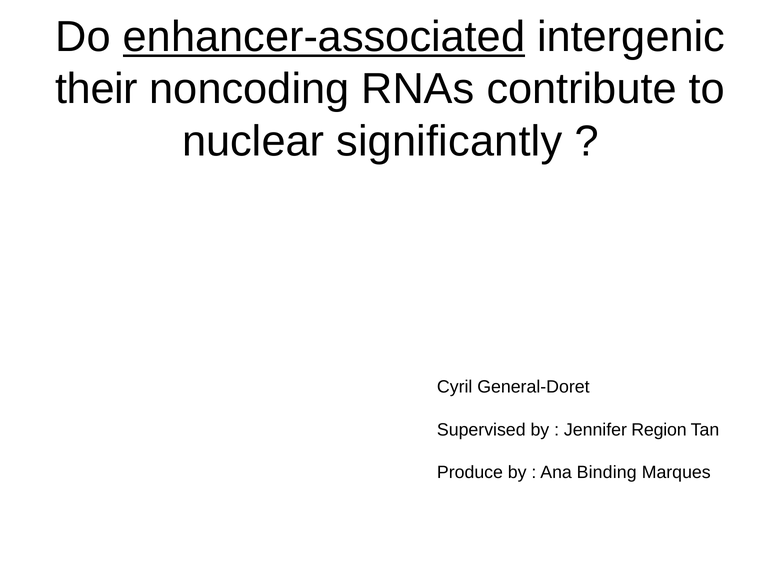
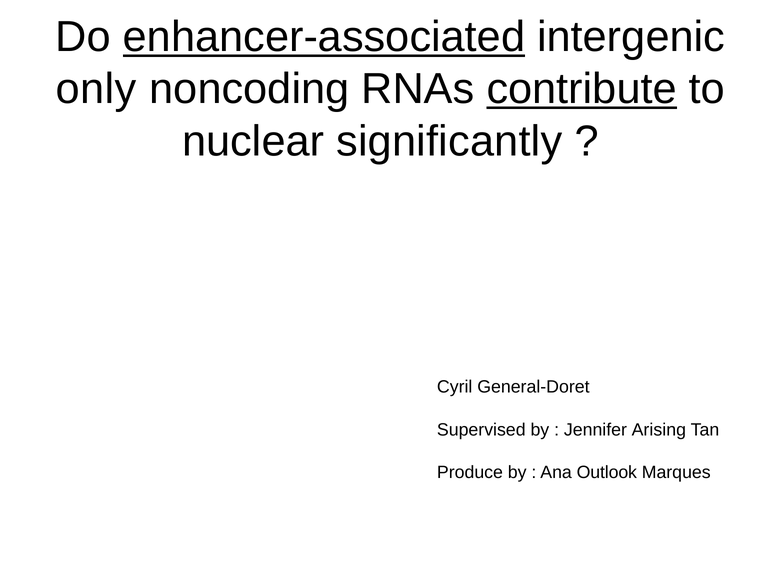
their: their -> only
contribute underline: none -> present
Region: Region -> Arising
Binding: Binding -> Outlook
